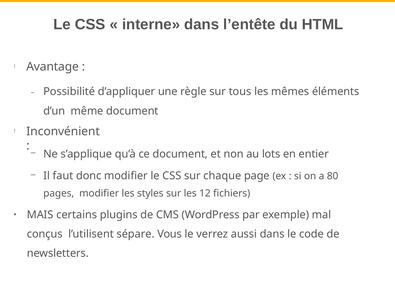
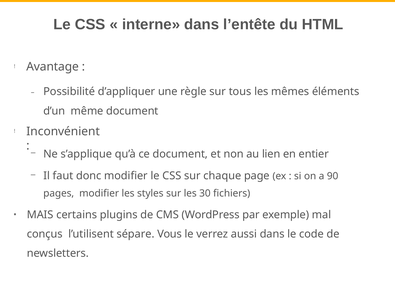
lots: lots -> lien
80: 80 -> 90
12: 12 -> 30
